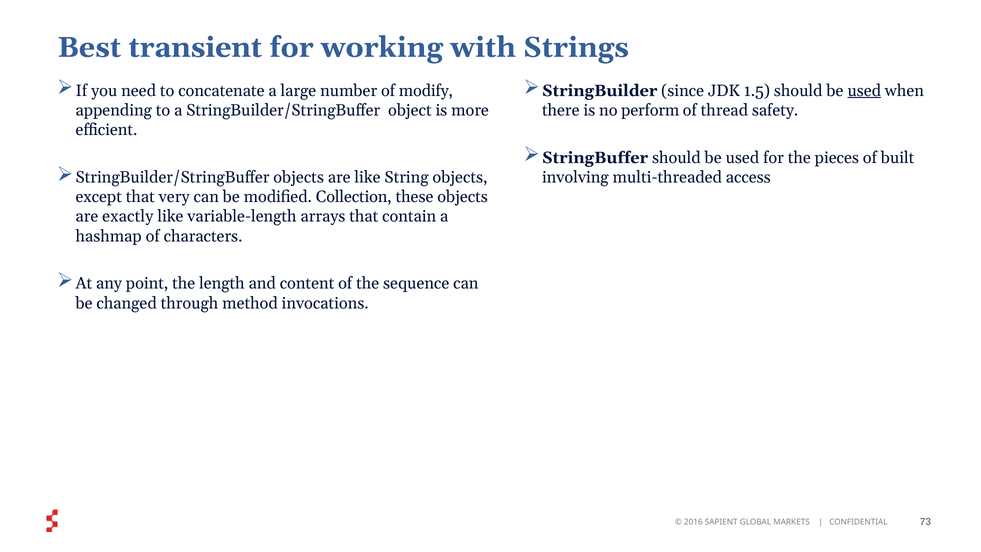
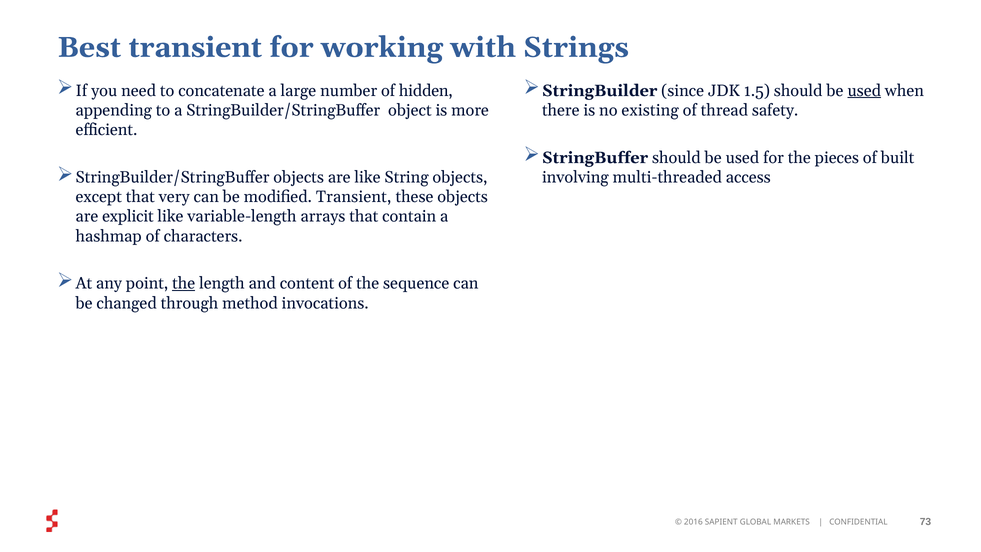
modify: modify -> hidden
perform: perform -> existing
modified Collection: Collection -> Transient
exactly: exactly -> explicit
the at (184, 284) underline: none -> present
